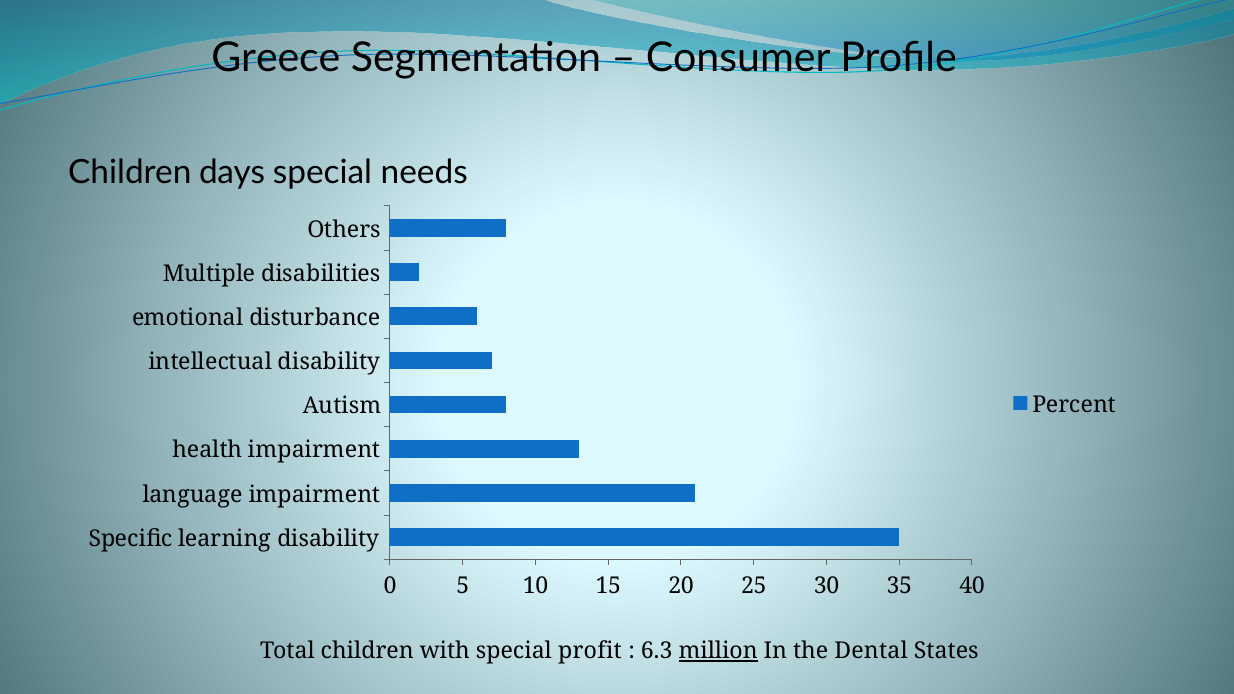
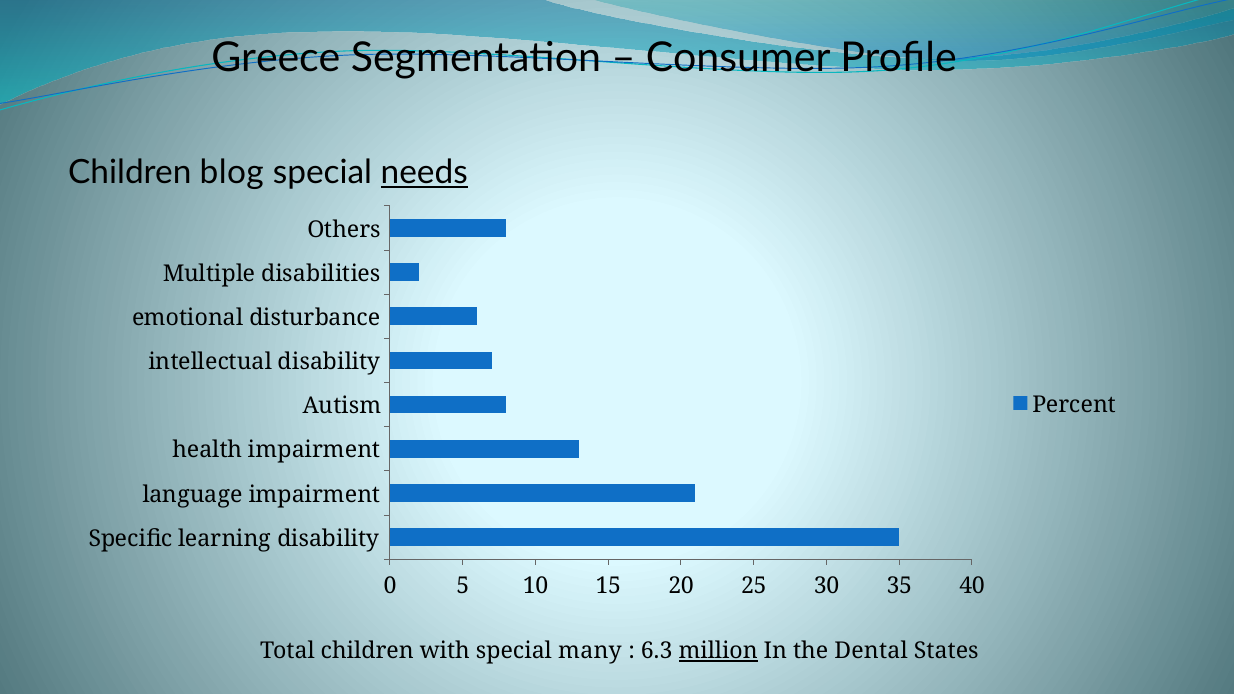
days: days -> blog
needs underline: none -> present
profit: profit -> many
